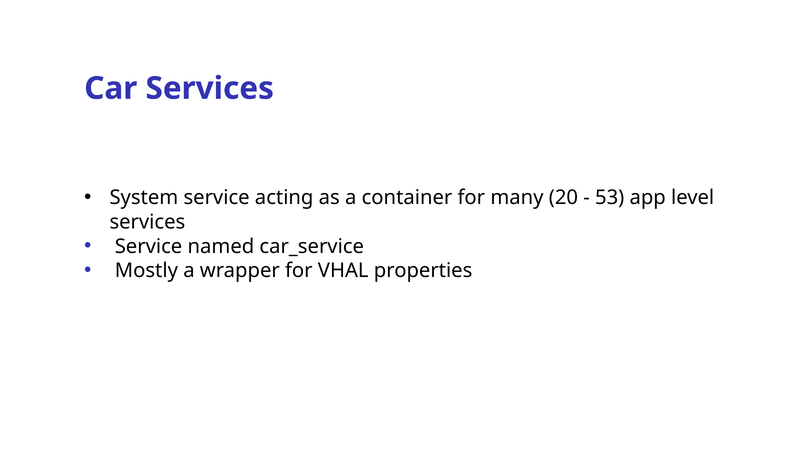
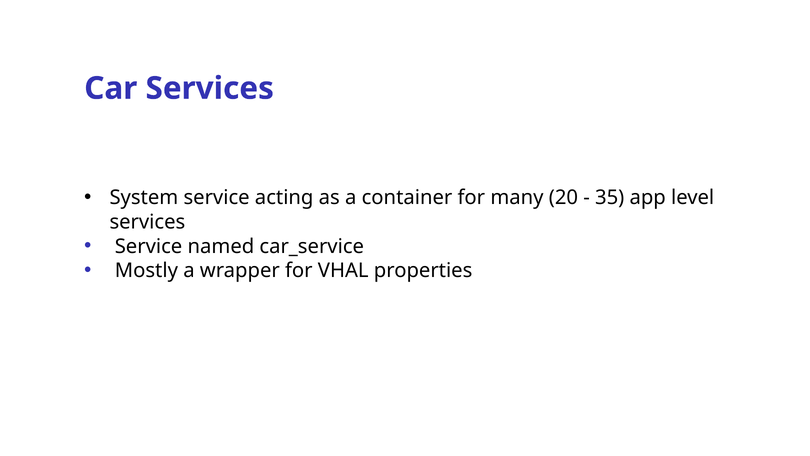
53: 53 -> 35
